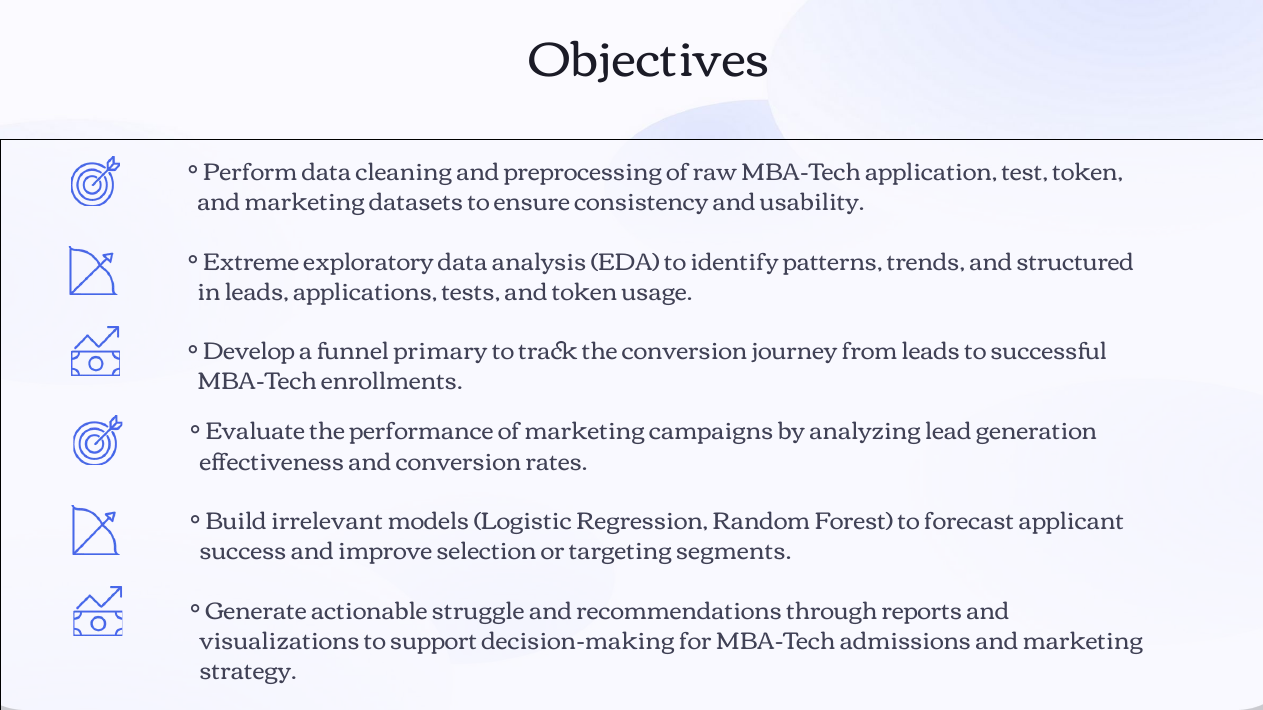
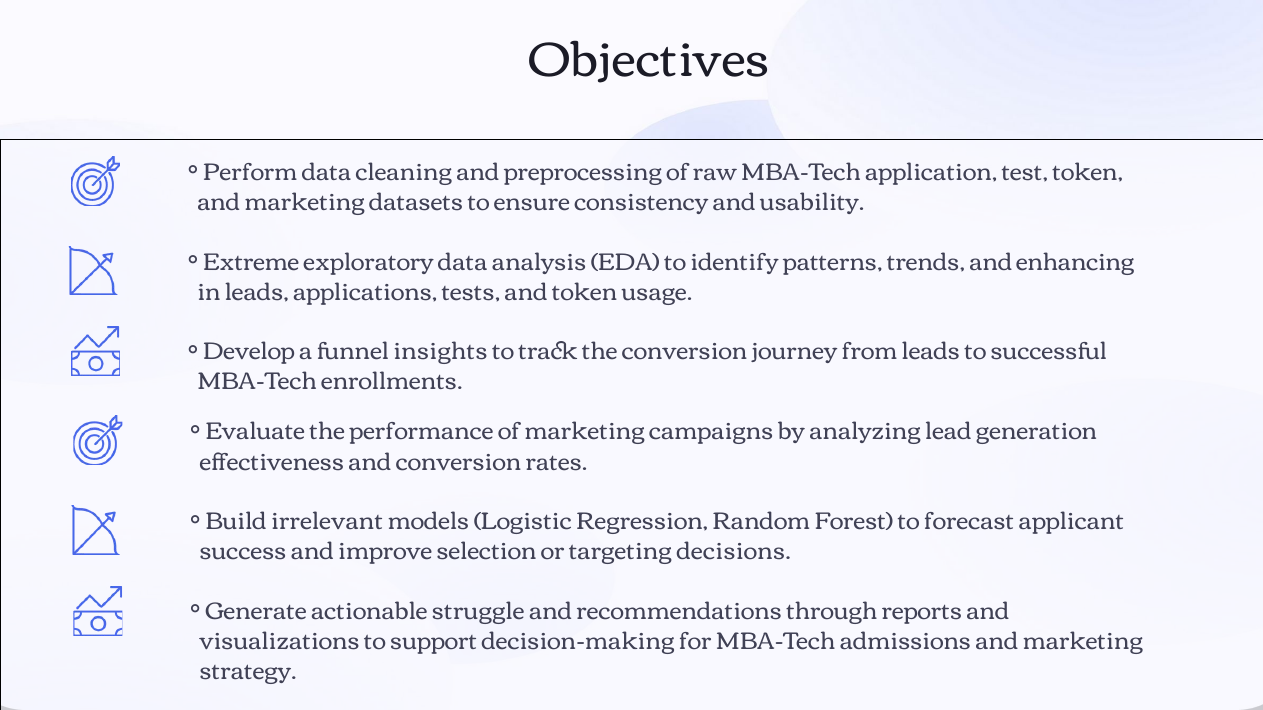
structured: structured -> enhancing
primary: primary -> insights
segments: segments -> decisions
